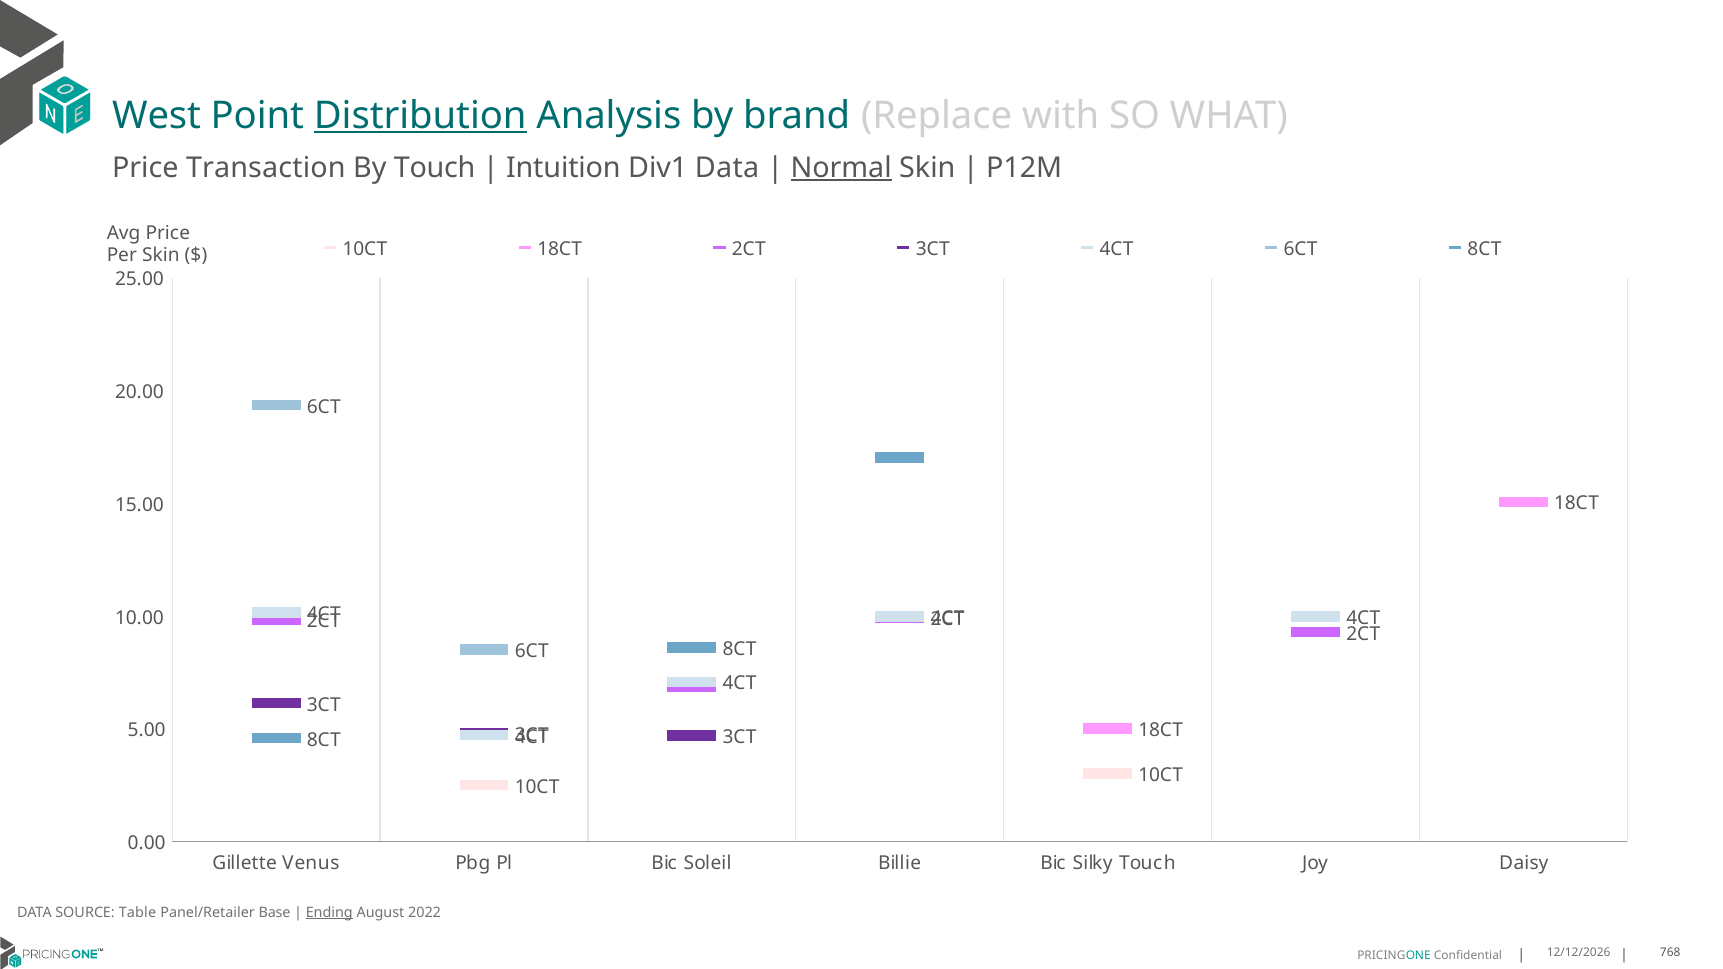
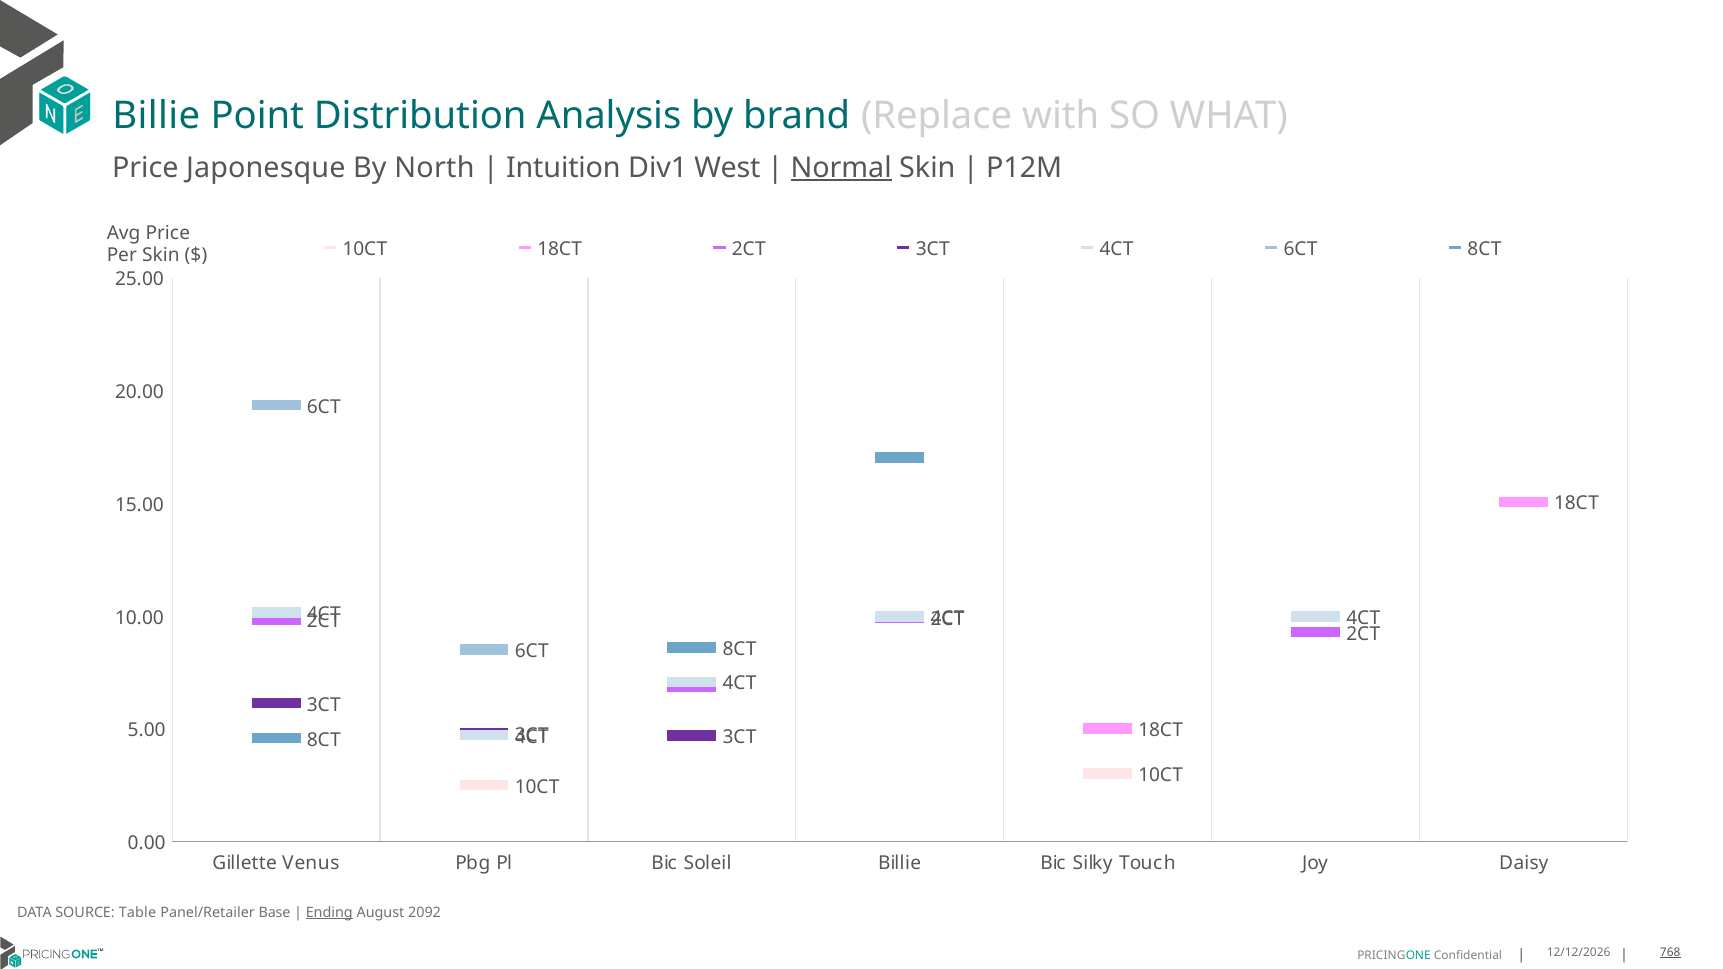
West at (157, 116): West -> Billie
Distribution underline: present -> none
Transaction: Transaction -> Japonesque
By Touch: Touch -> North
Div1 Data: Data -> West
2022: 2022 -> 2092
768 underline: none -> present
